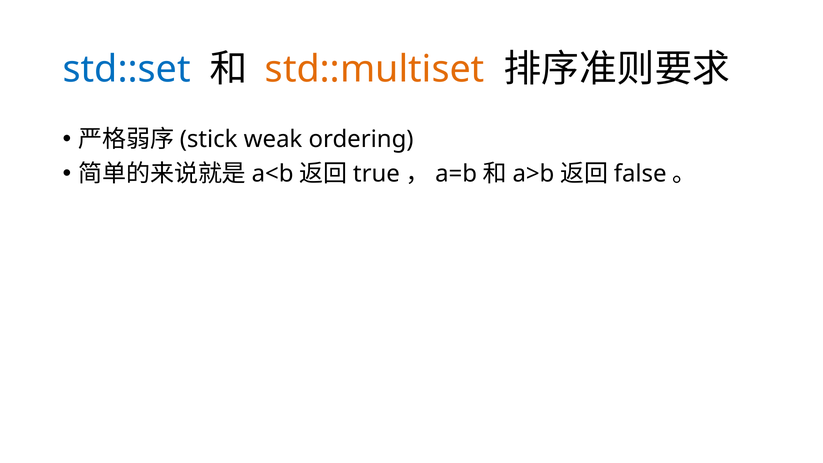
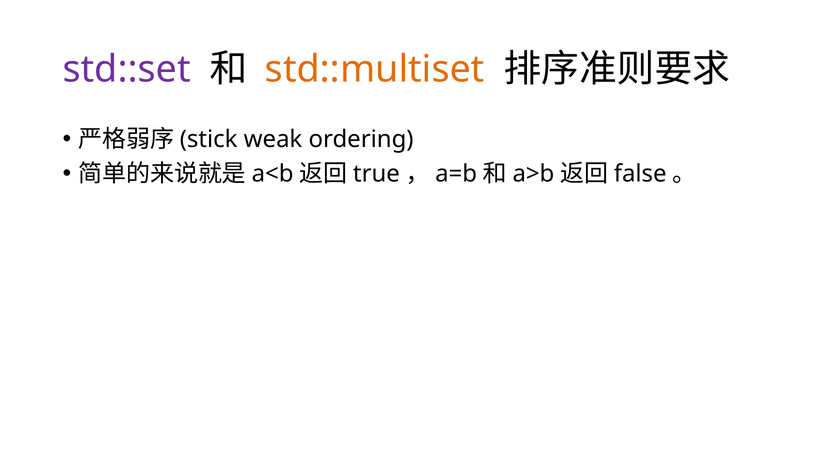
std::set colour: blue -> purple
